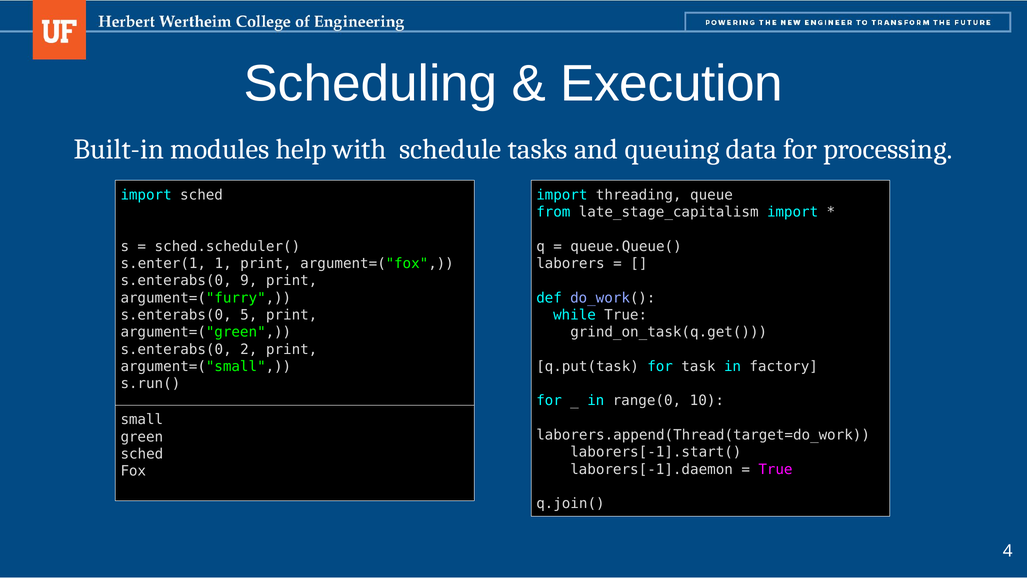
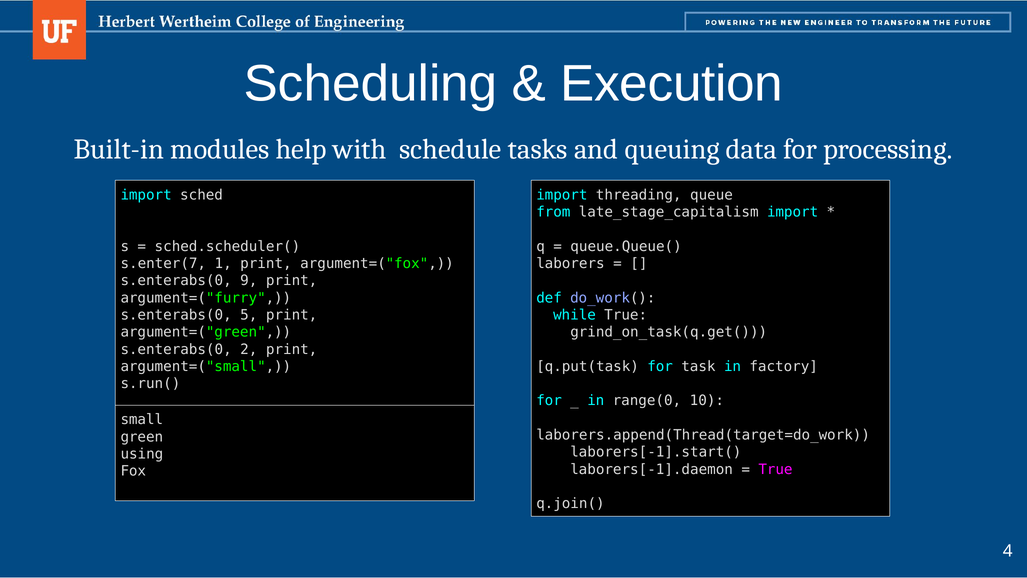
s.enter(1: s.enter(1 -> s.enter(7
sched at (142, 454): sched -> using
